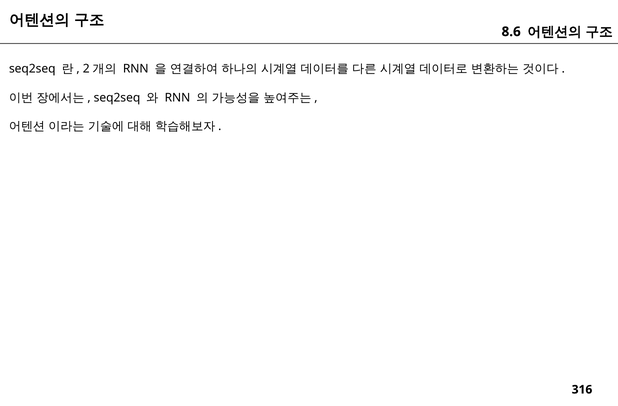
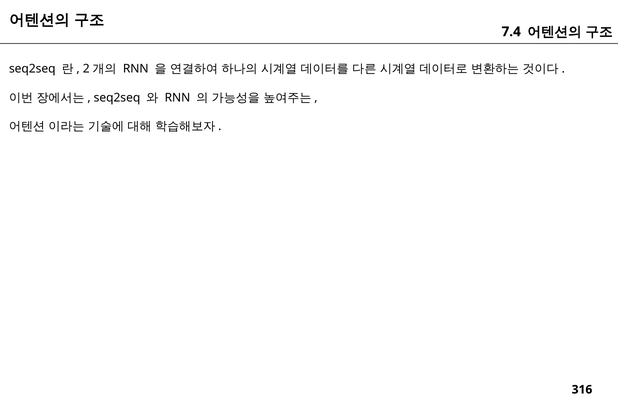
8.6: 8.6 -> 7.4
